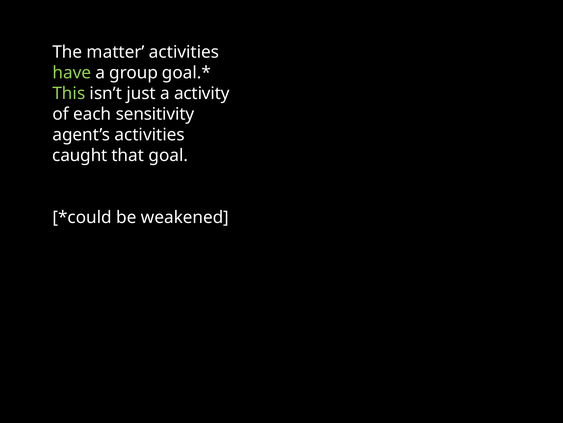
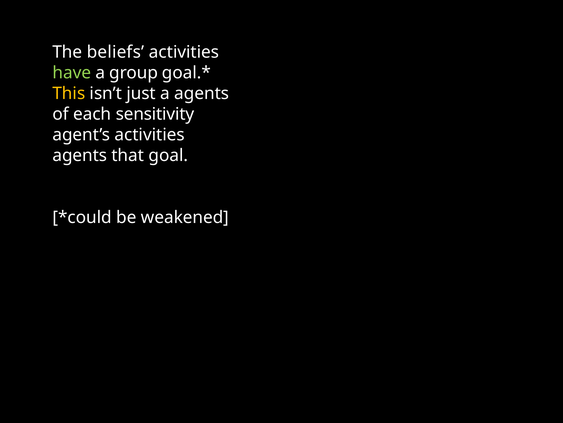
matter: matter -> beliefs
This colour: light green -> yellow
a activity: activity -> agents
caught at (80, 155): caught -> agents
